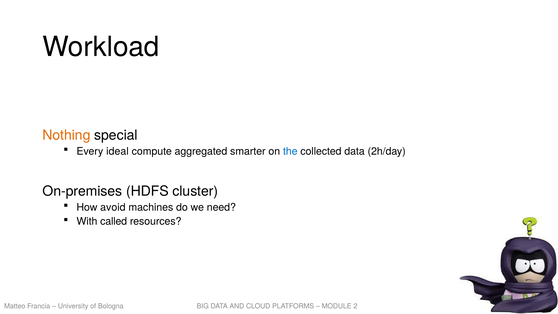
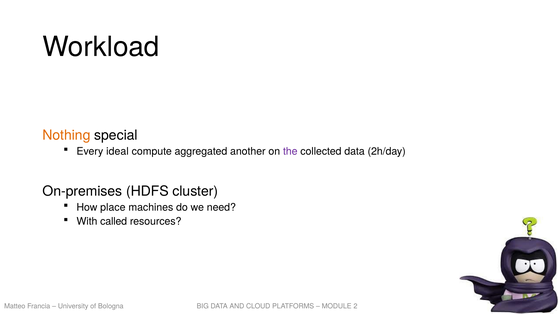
smarter: smarter -> another
the colour: blue -> purple
avoid: avoid -> place
